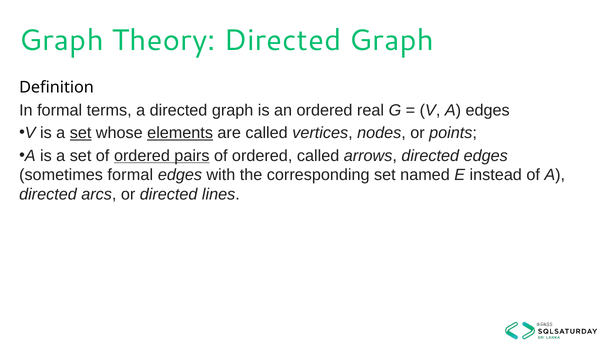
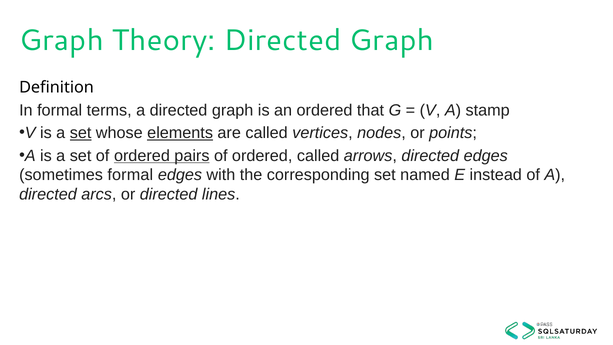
real: real -> that
A edges: edges -> stamp
